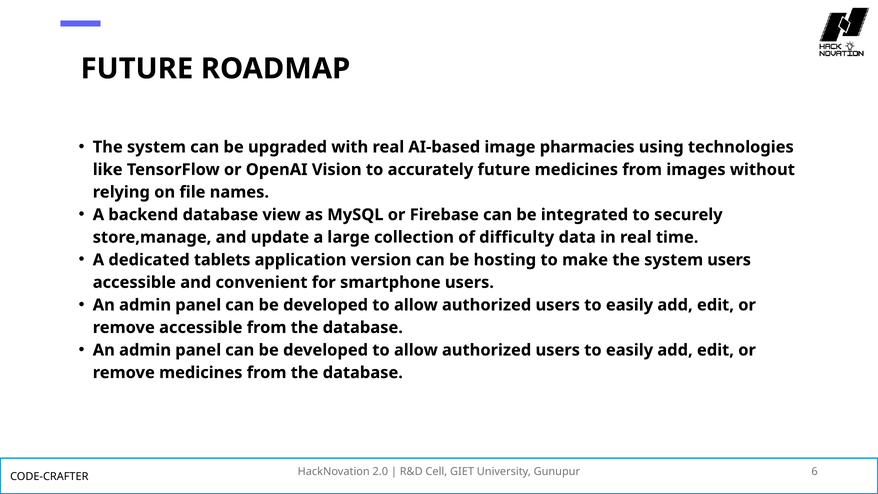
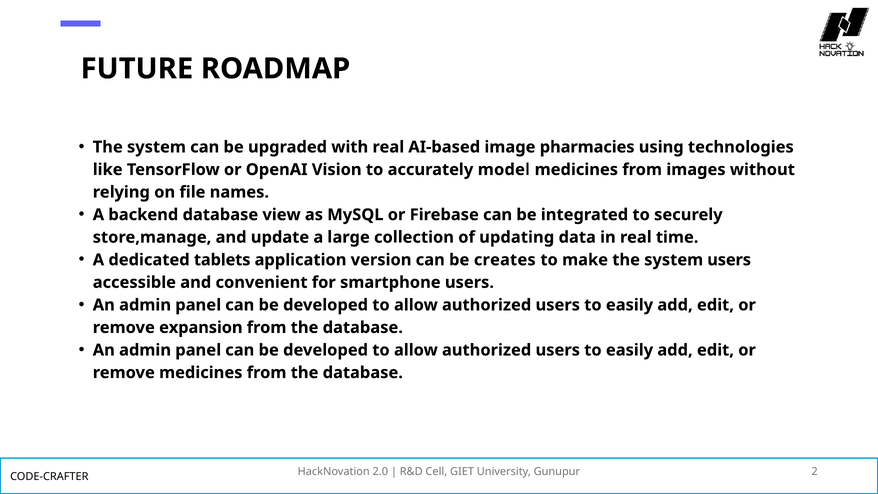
accurately future: future -> model
difficulty: difficulty -> updating
hosting: hosting -> creates
remove accessible: accessible -> expansion
6: 6 -> 2
